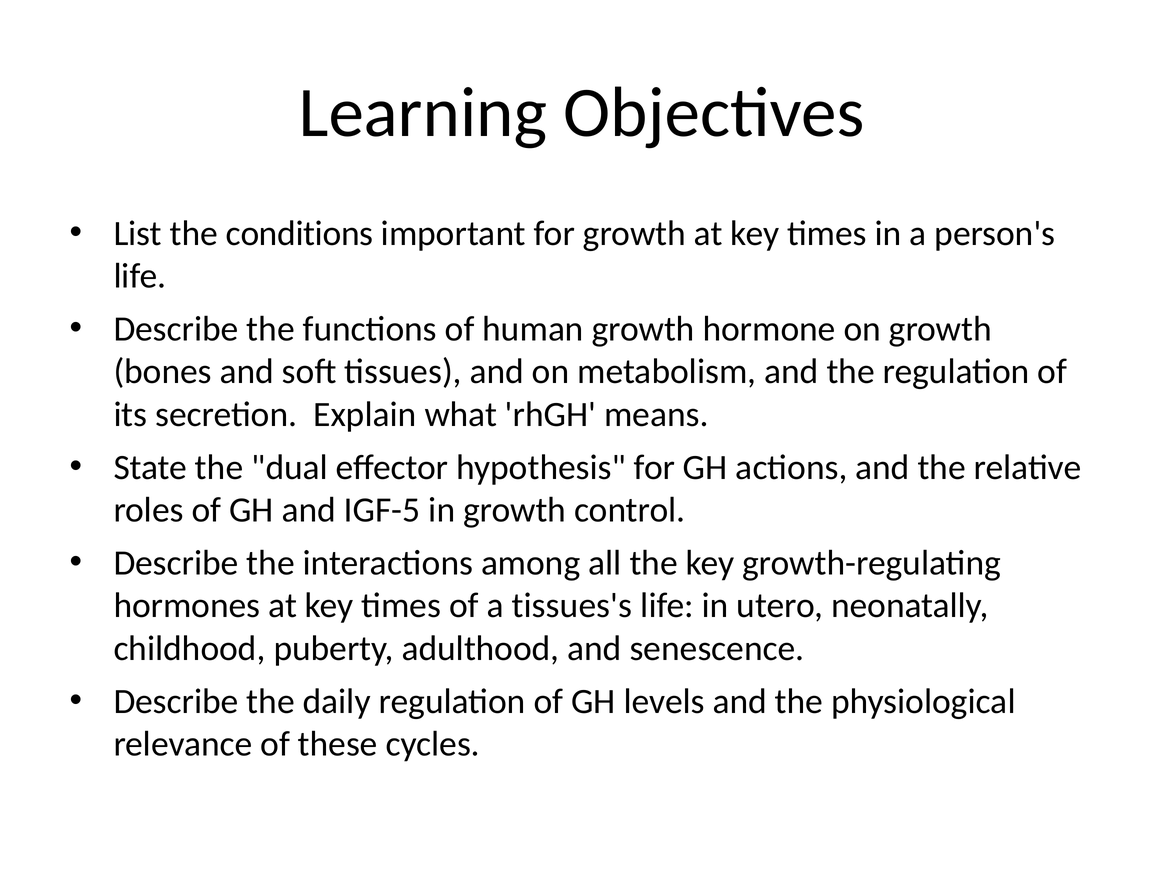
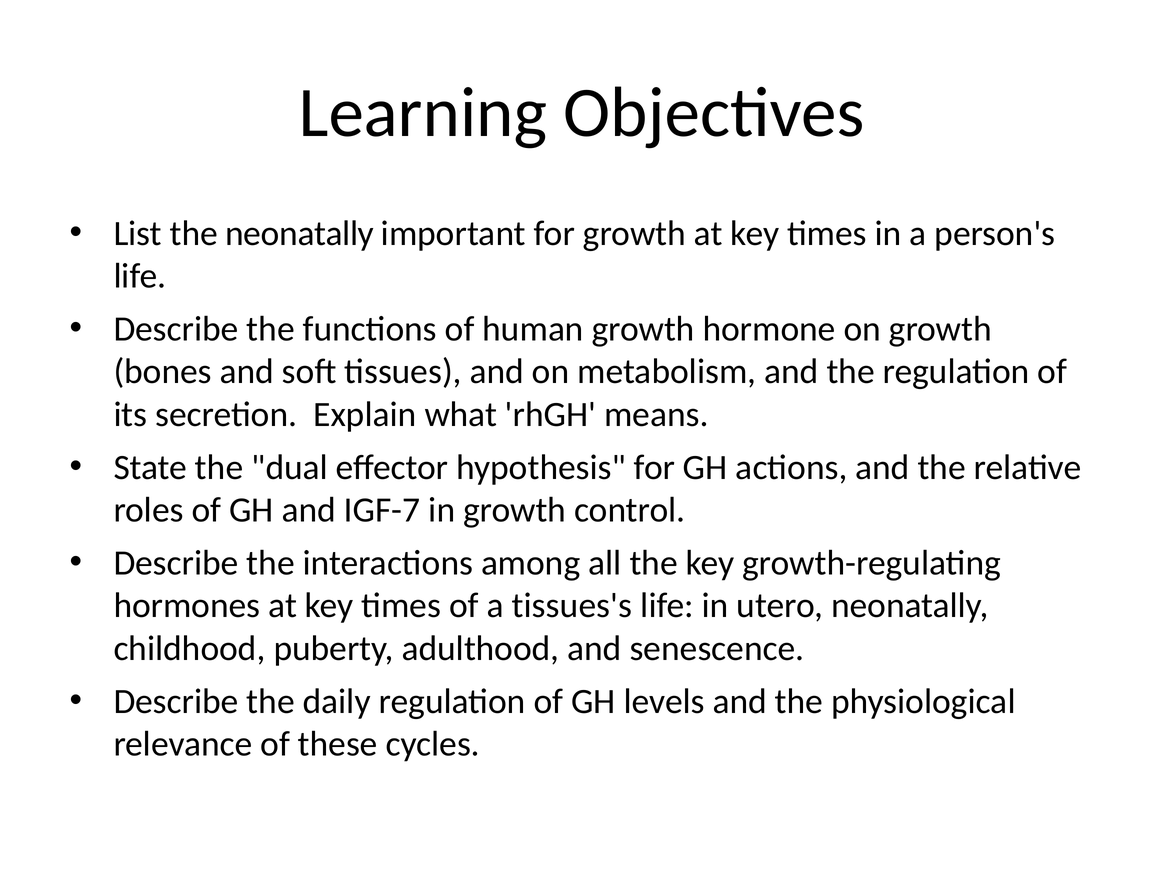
the conditions: conditions -> neonatally
IGF-5: IGF-5 -> IGF-7
